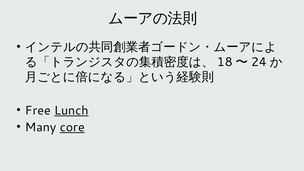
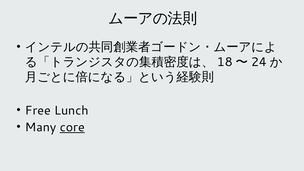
Lunch underline: present -> none
